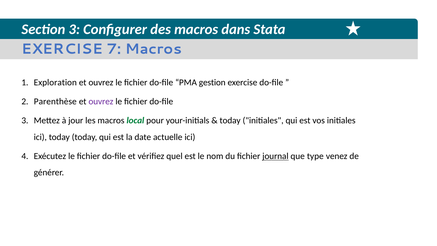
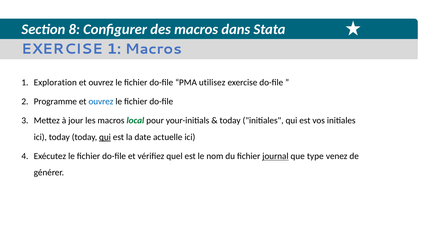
Section 3: 3 -> 8
EXERCISE 7: 7 -> 1
gestion: gestion -> utilisez
Parenthèse: Parenthèse -> Programme
ouvrez at (101, 101) colour: purple -> blue
qui at (105, 137) underline: none -> present
